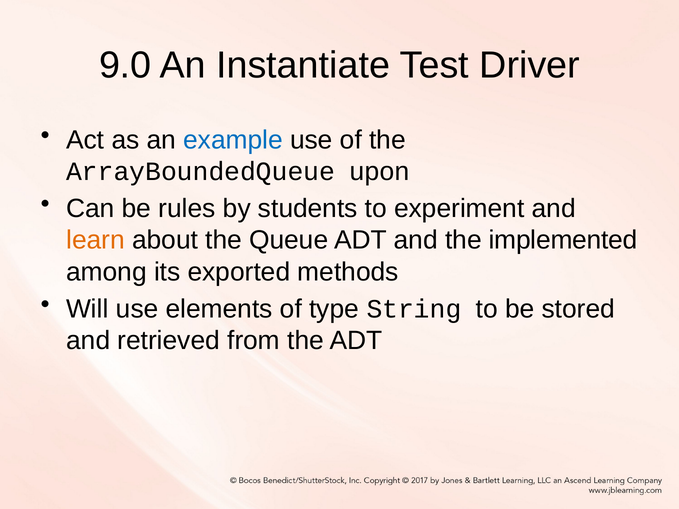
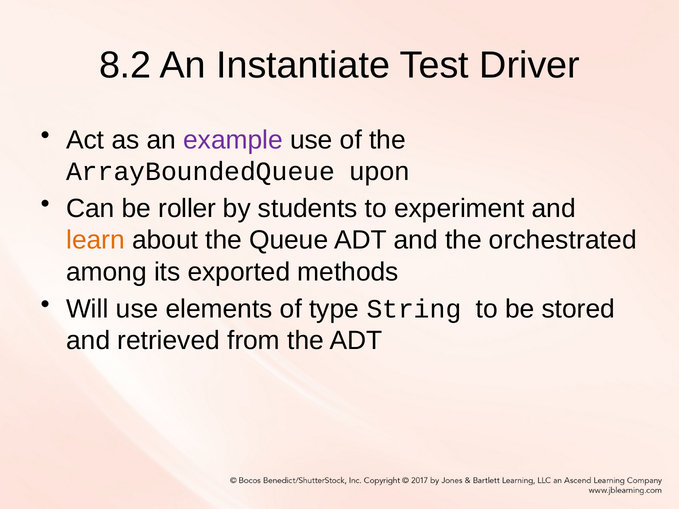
9.0: 9.0 -> 8.2
example colour: blue -> purple
rules: rules -> roller
implemented: implemented -> orchestrated
